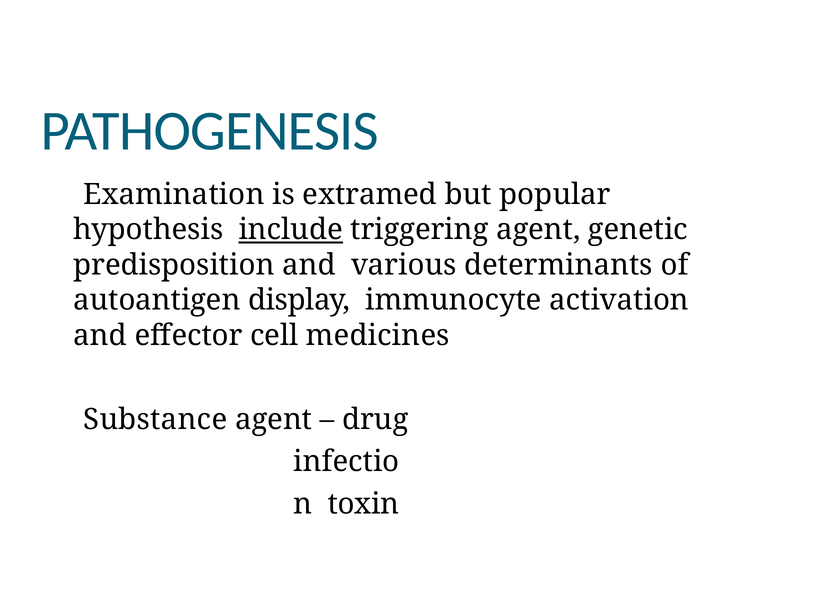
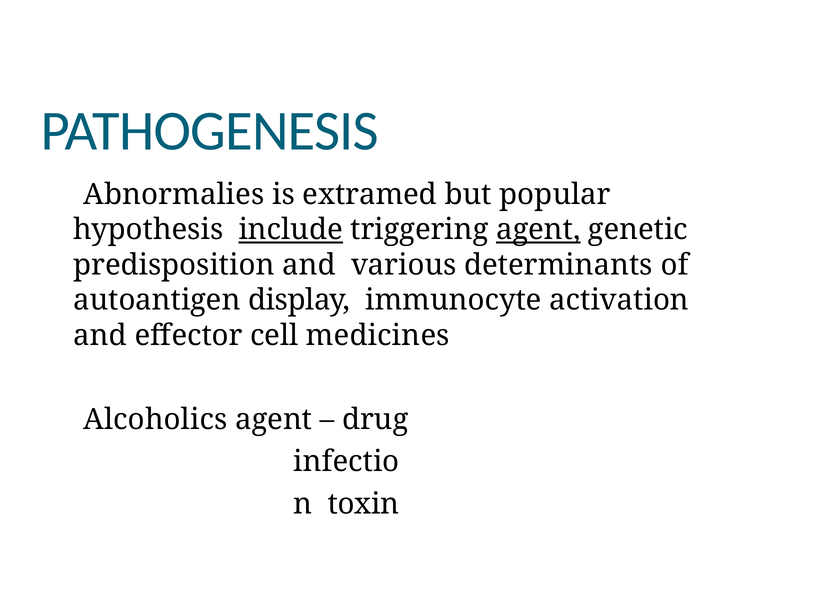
Examination: Examination -> Abnormalies
agent at (538, 230) underline: none -> present
Substance: Substance -> Alcoholics
